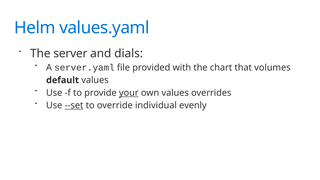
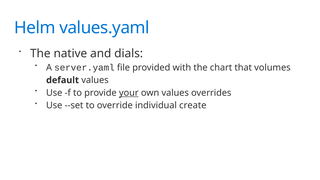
server: server -> native
--set underline: present -> none
evenly: evenly -> create
